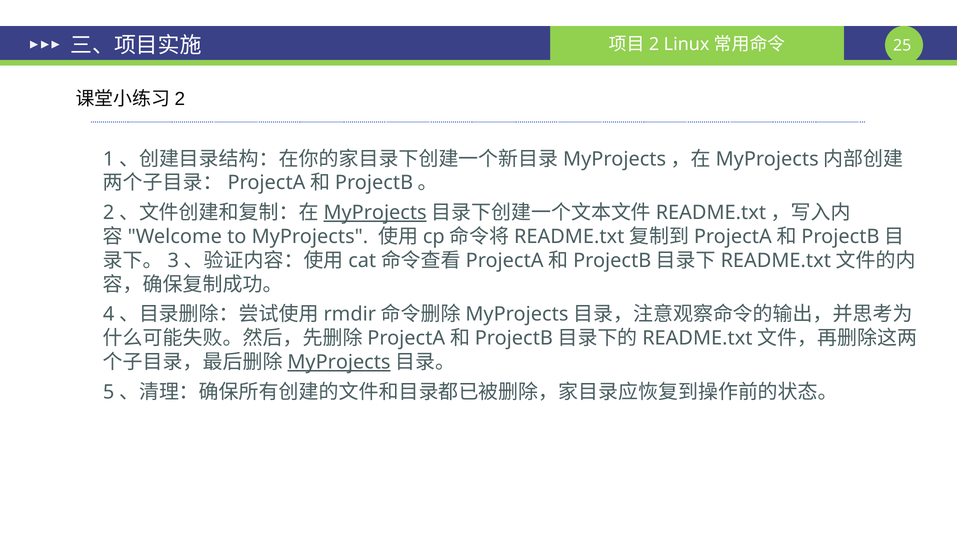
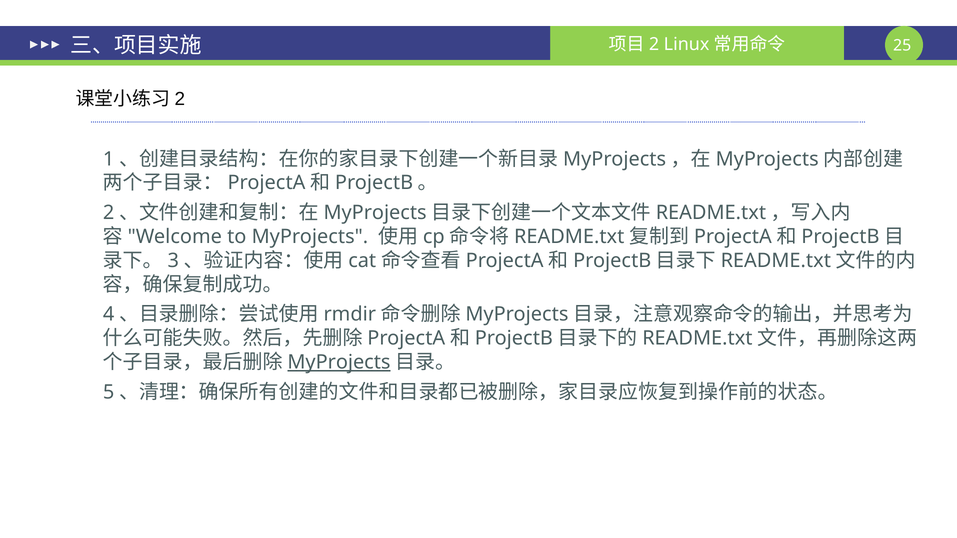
MyProjects at (375, 213) underline: present -> none
